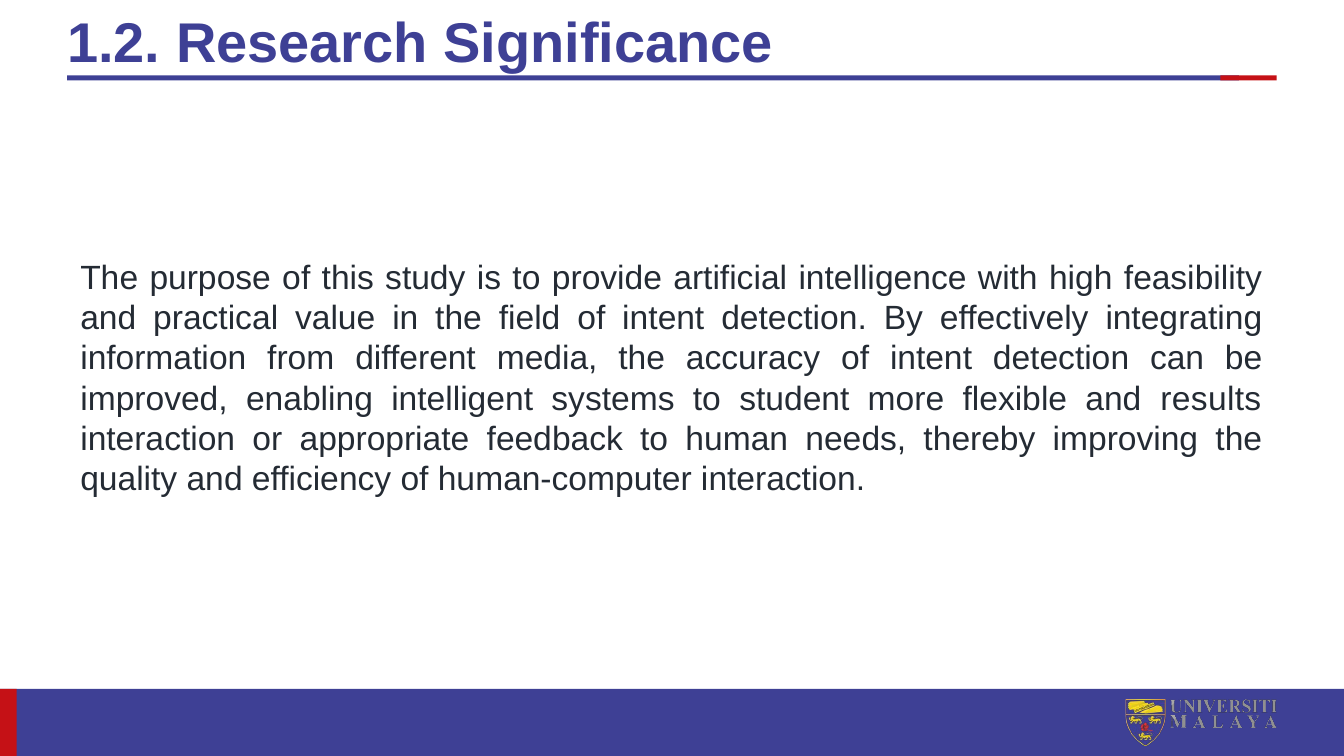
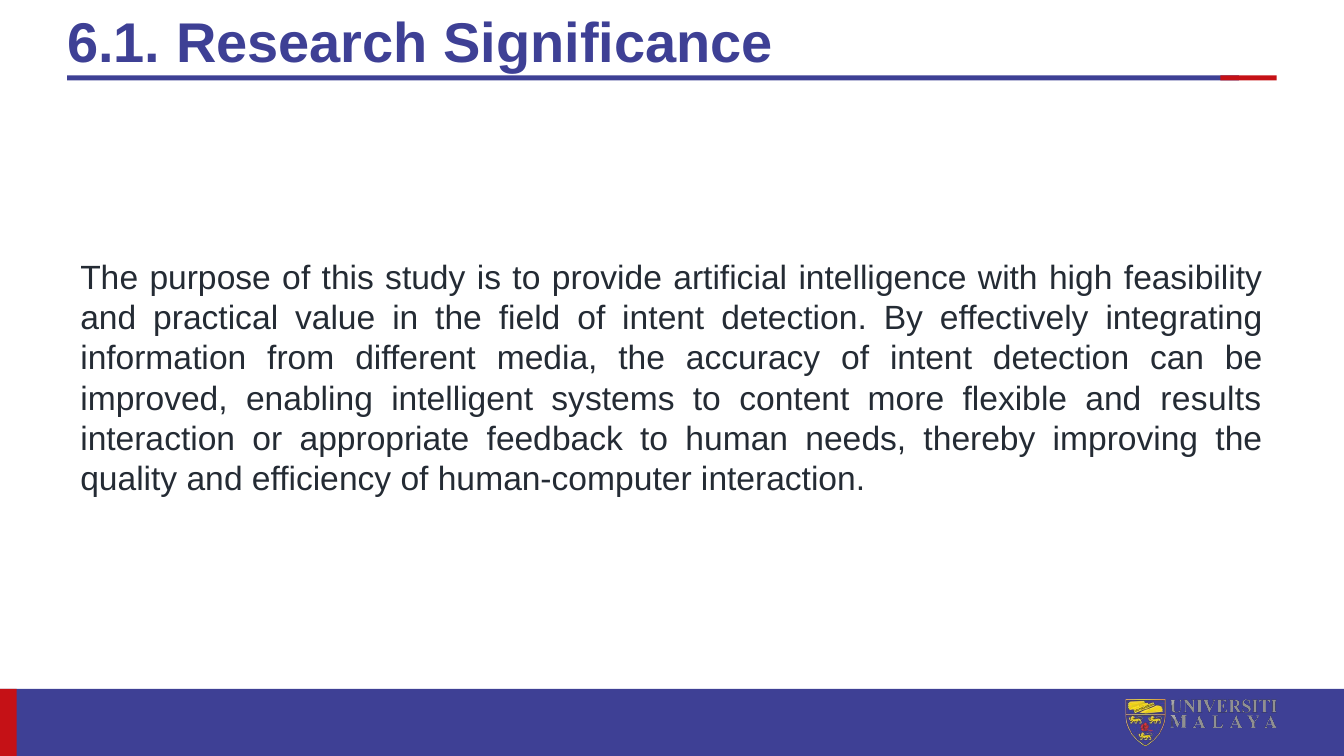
1.2: 1.2 -> 6.1
student: student -> content
